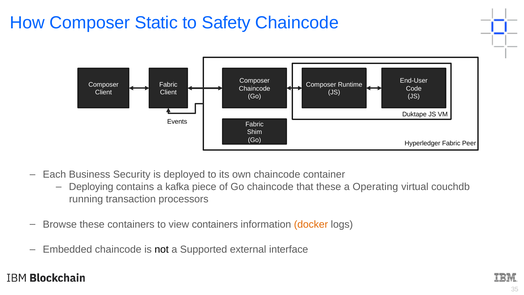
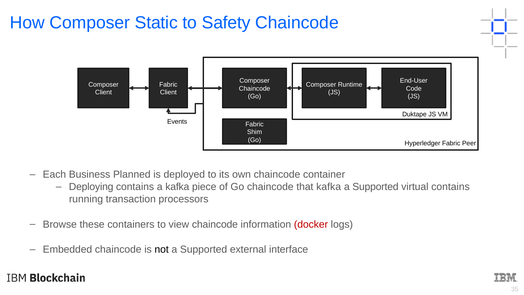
Security: Security -> Planned
that these: these -> kafka
Operating at (375, 187): Operating -> Supported
virtual couchdb: couchdb -> contains
view containers: containers -> chaincode
docker colour: orange -> red
